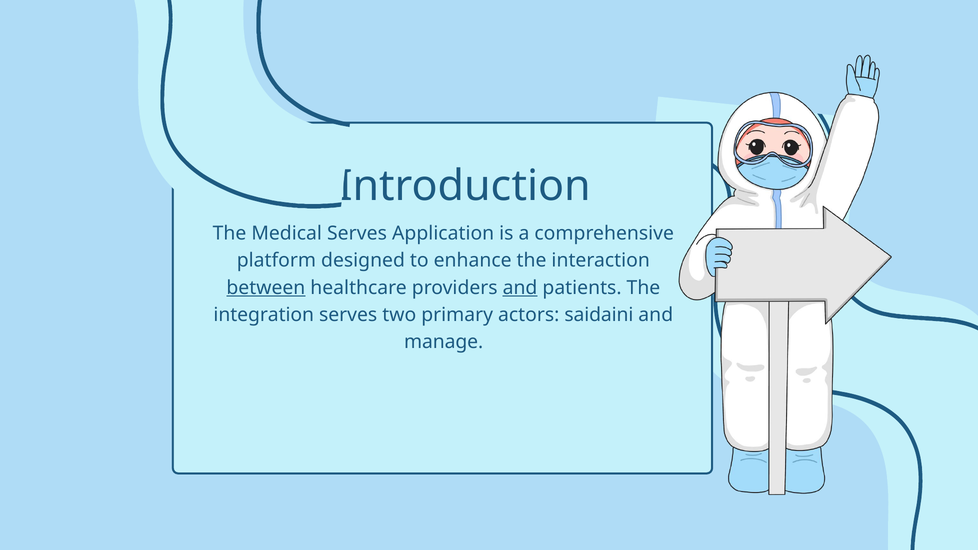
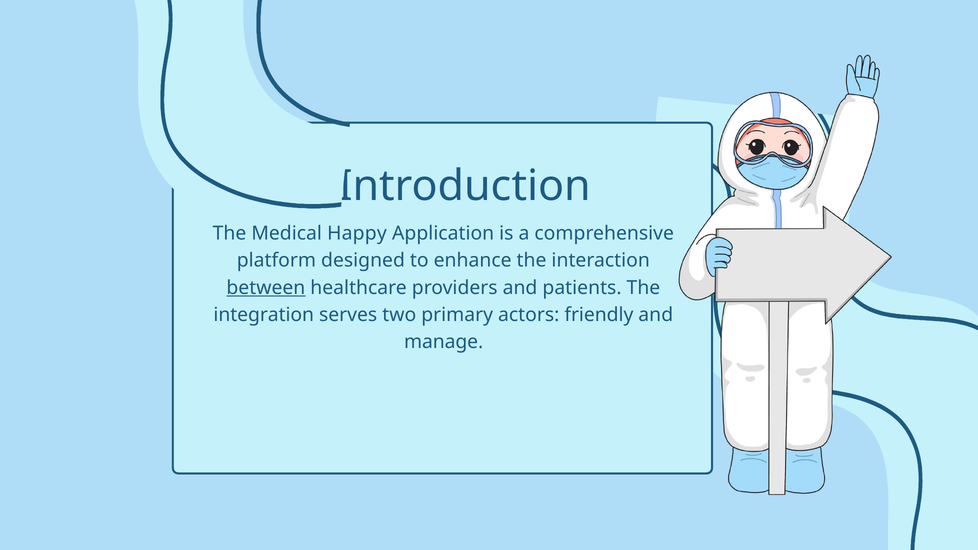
Medical Serves: Serves -> Happy
and at (520, 288) underline: present -> none
saidaini: saidaini -> friendly
